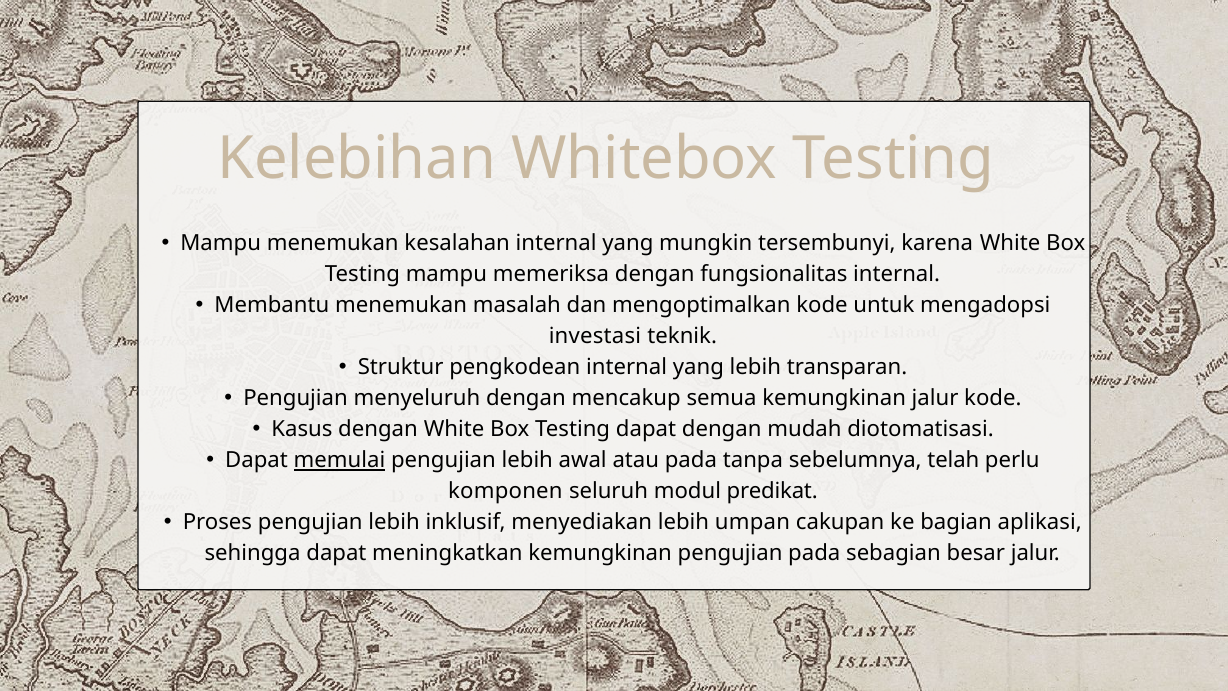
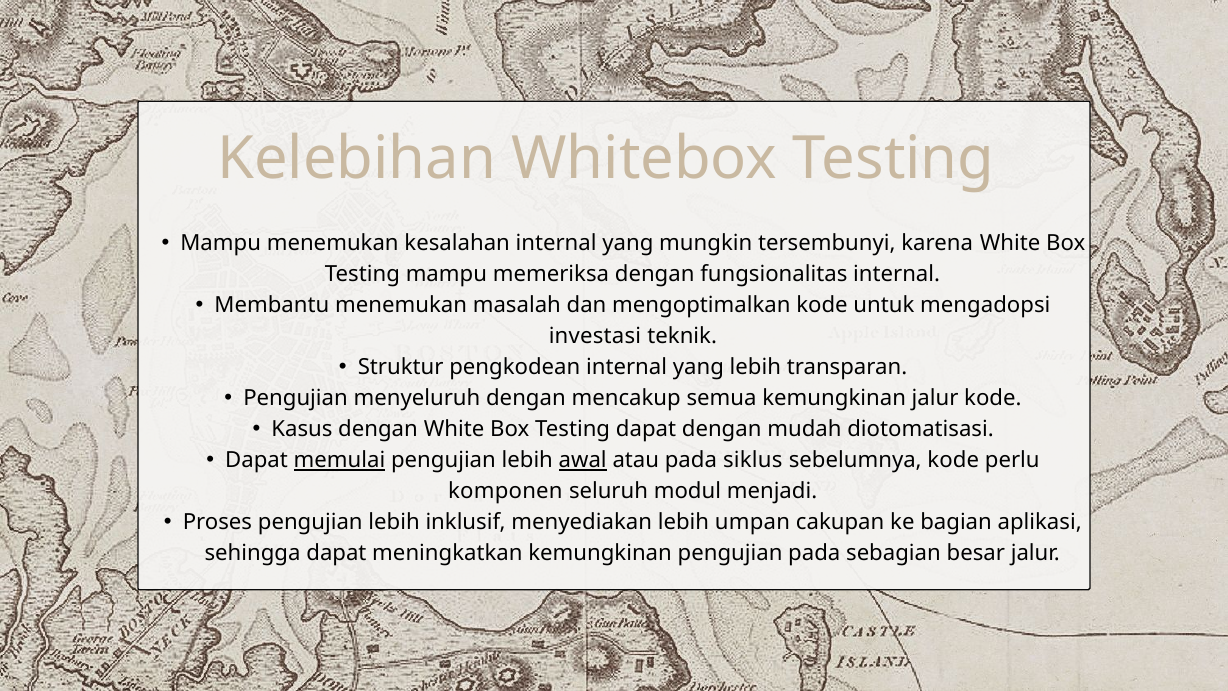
awal underline: none -> present
tanpa: tanpa -> siklus
sebelumnya telah: telah -> kode
predikat: predikat -> menjadi
